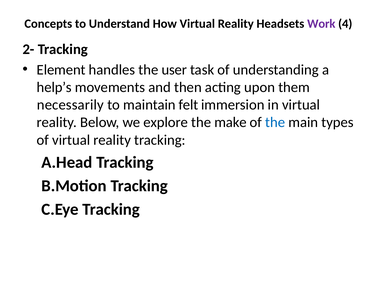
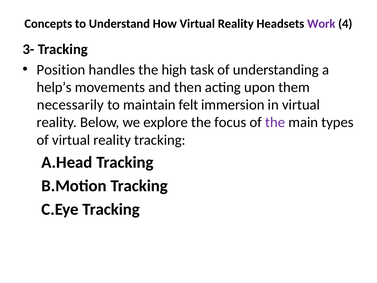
2-: 2- -> 3-
Element: Element -> Position
user: user -> high
make: make -> focus
the at (275, 122) colour: blue -> purple
